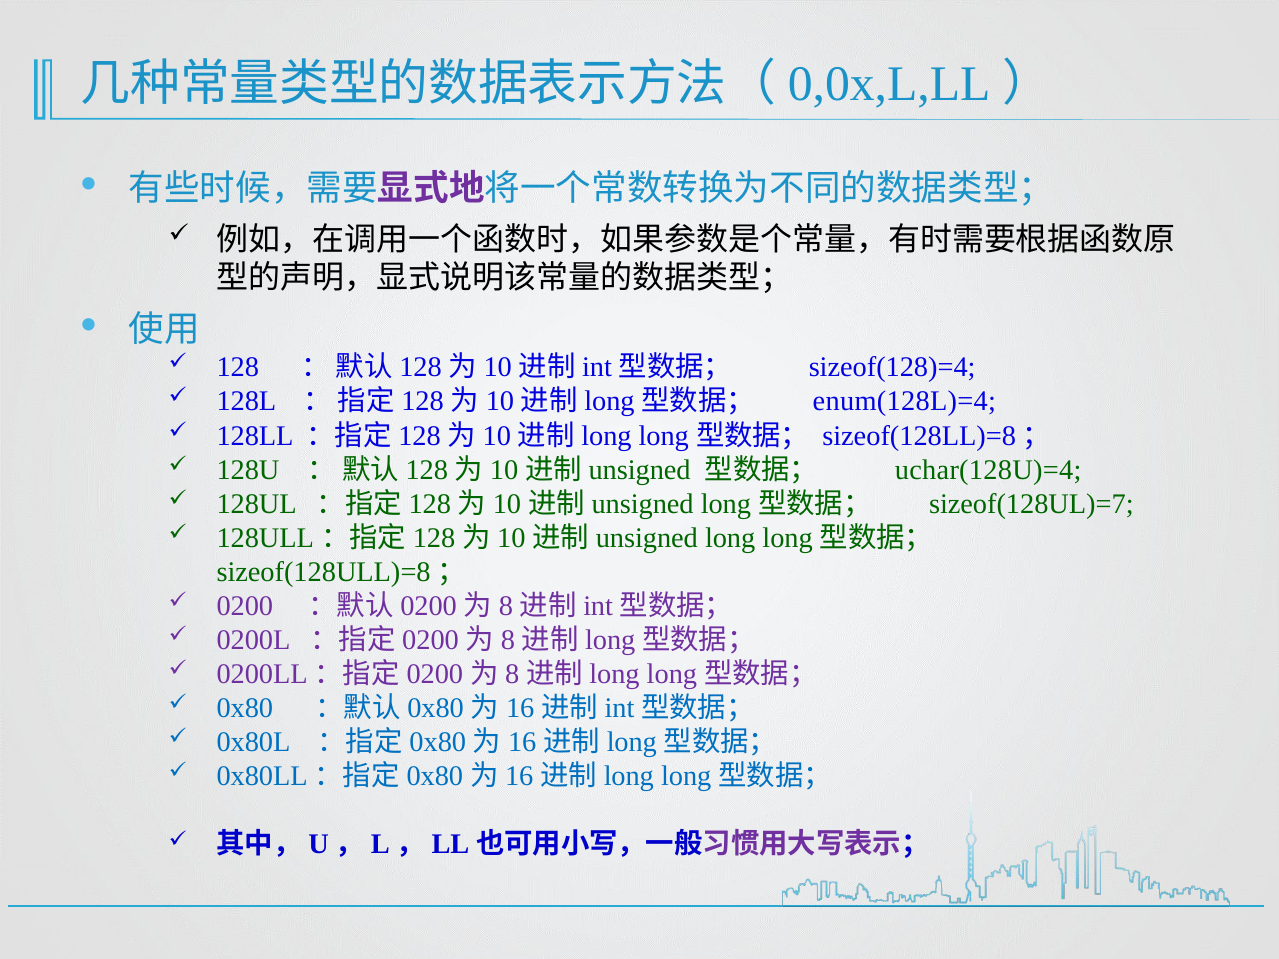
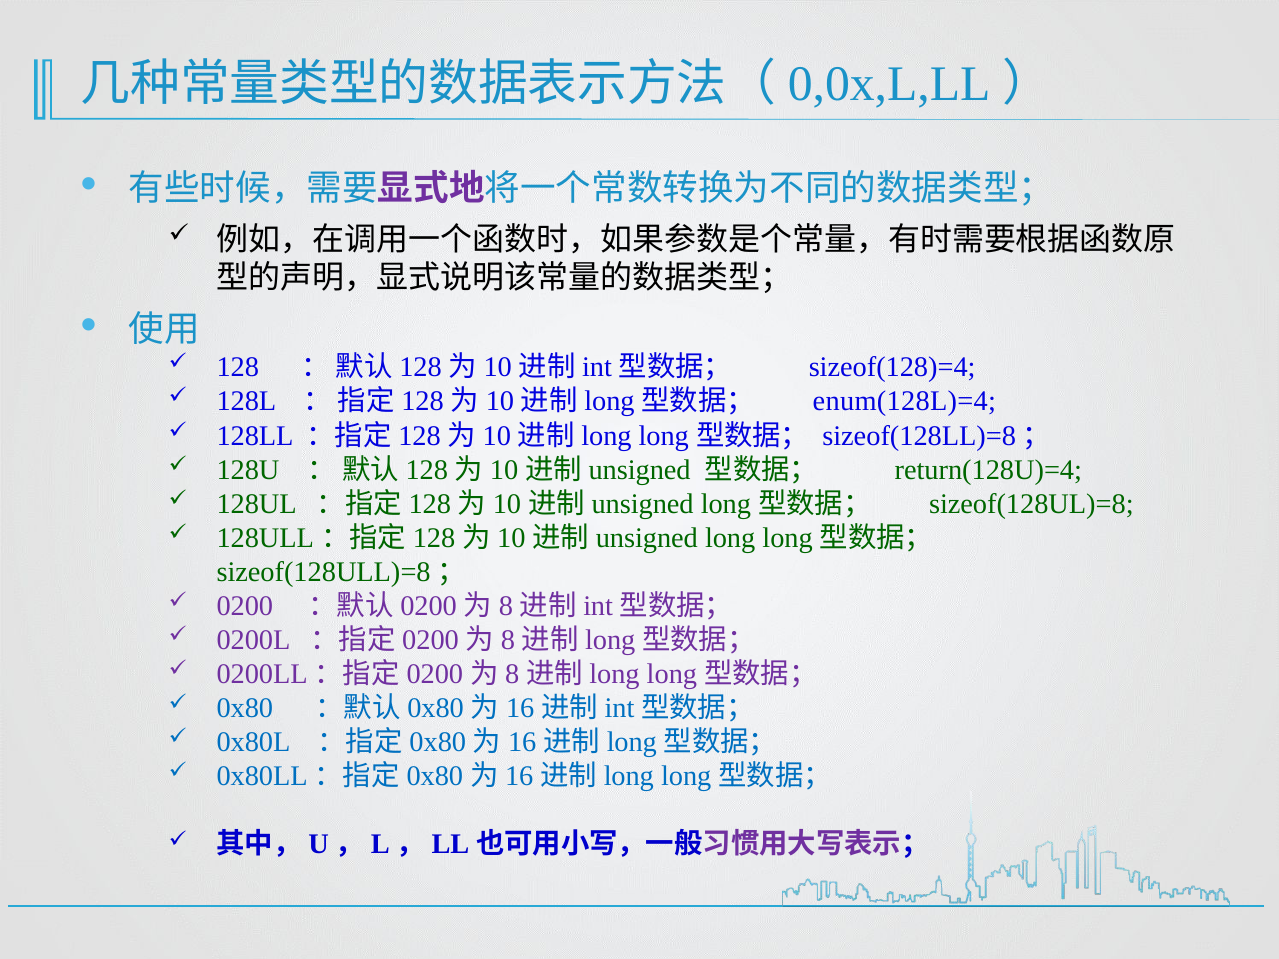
uchar(128U)=4: uchar(128U)=4 -> return(128U)=4
sizeof(128UL)=7: sizeof(128UL)=7 -> sizeof(128UL)=8
